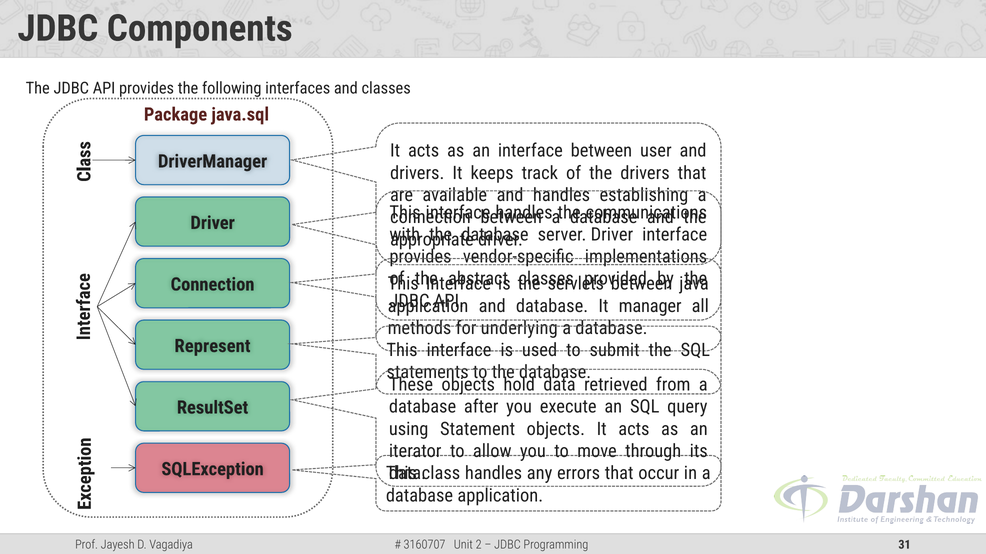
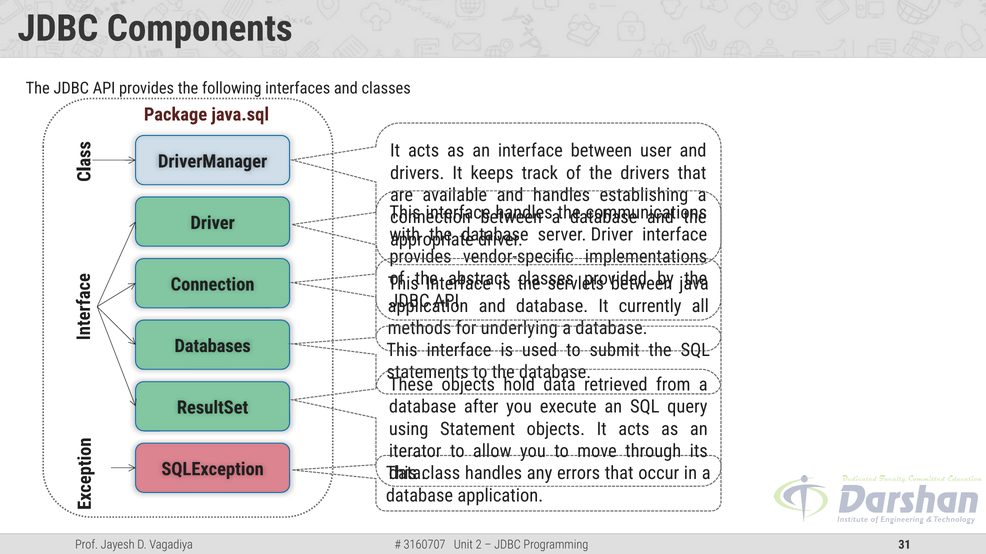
manager: manager -> currently
Represent: Represent -> Databases
